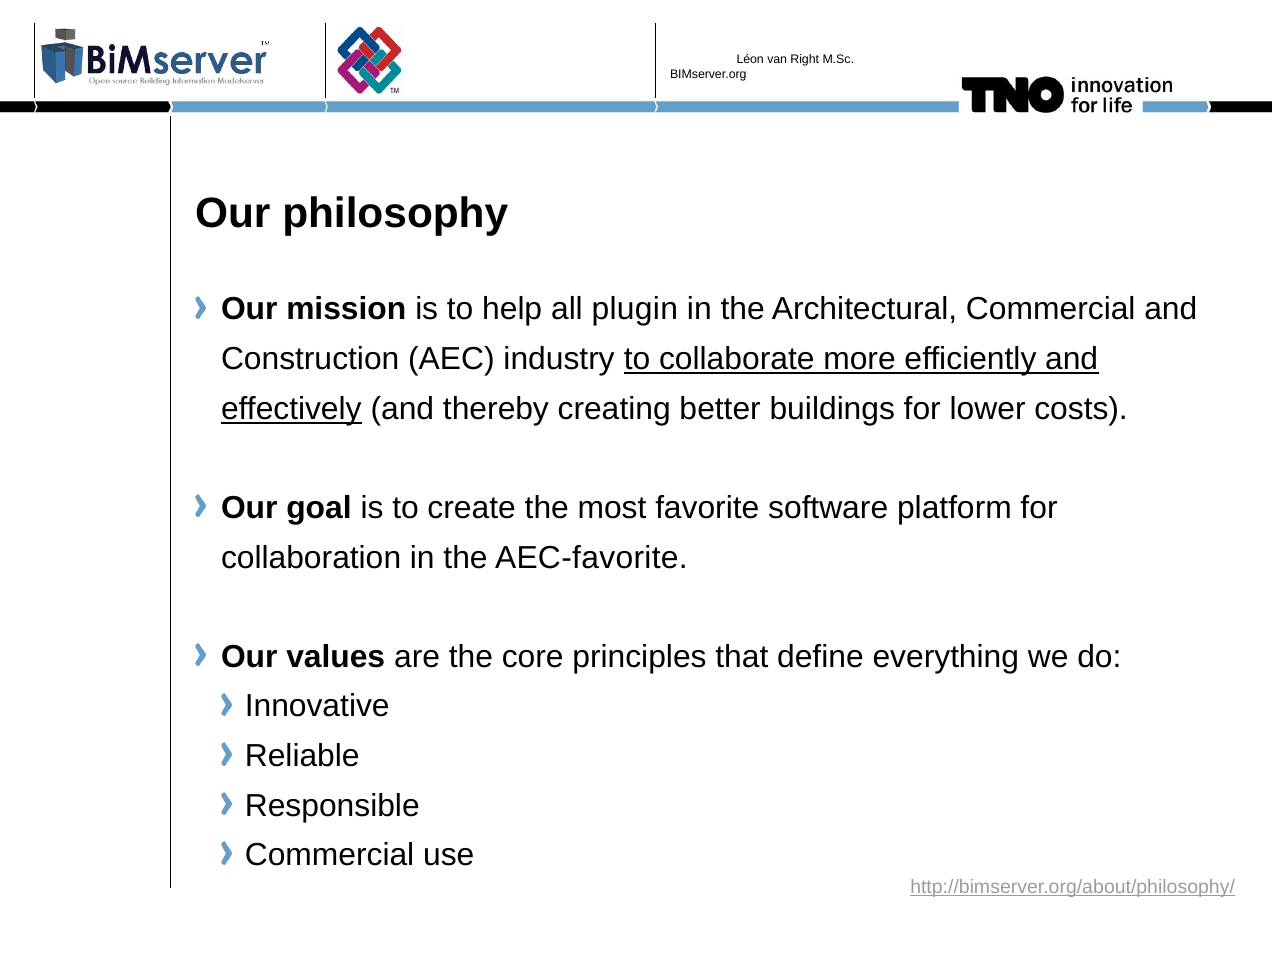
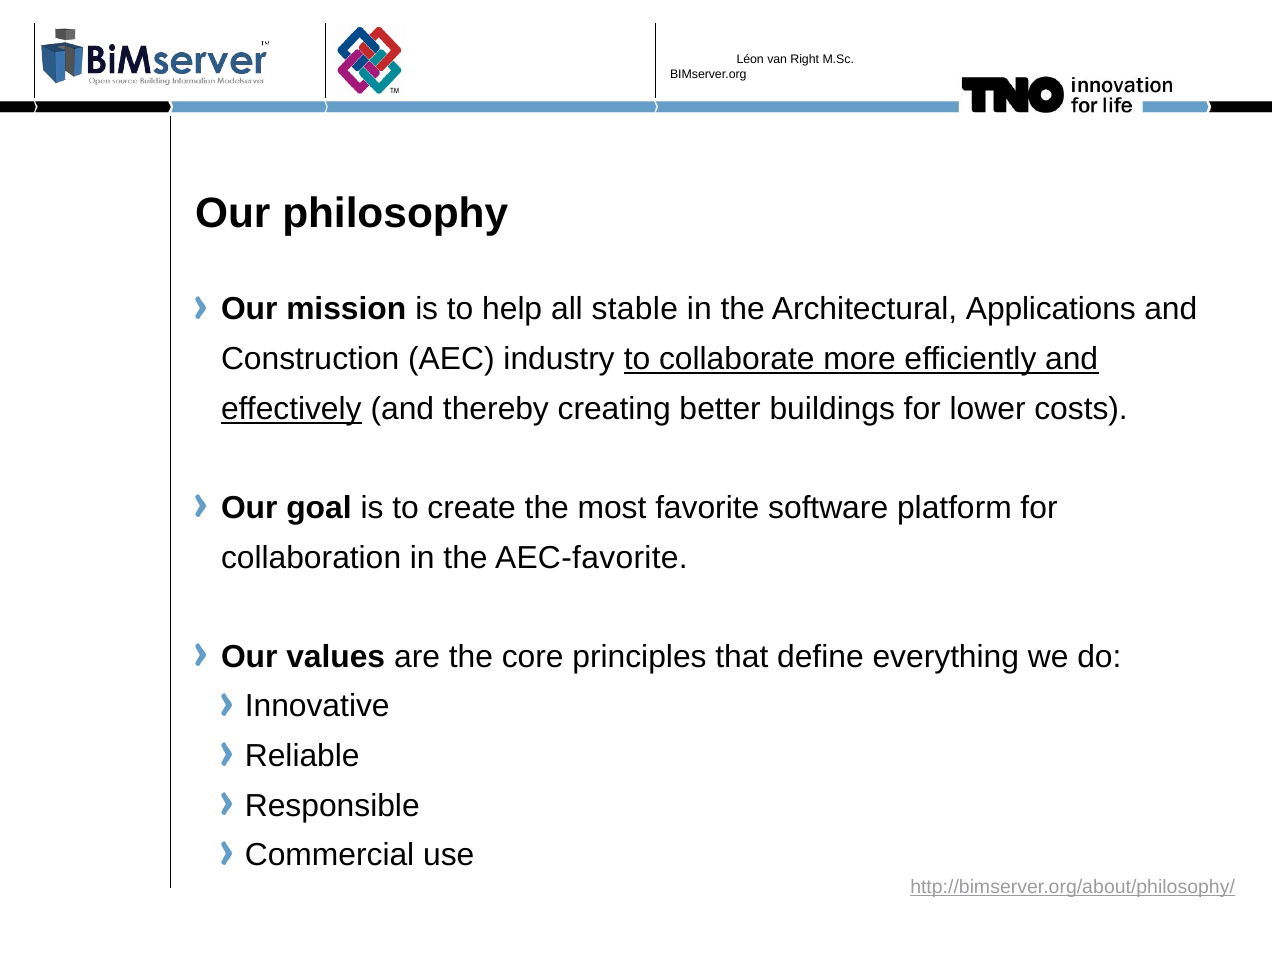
plugin: plugin -> stable
Architectural Commercial: Commercial -> Applications
